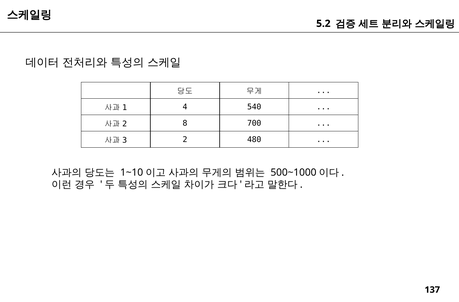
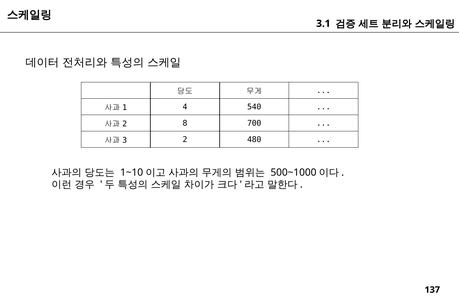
5.2: 5.2 -> 3.1
